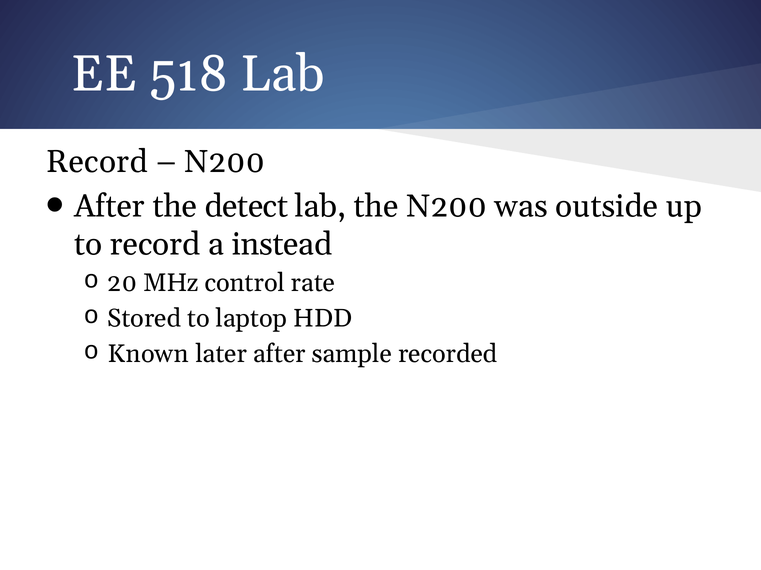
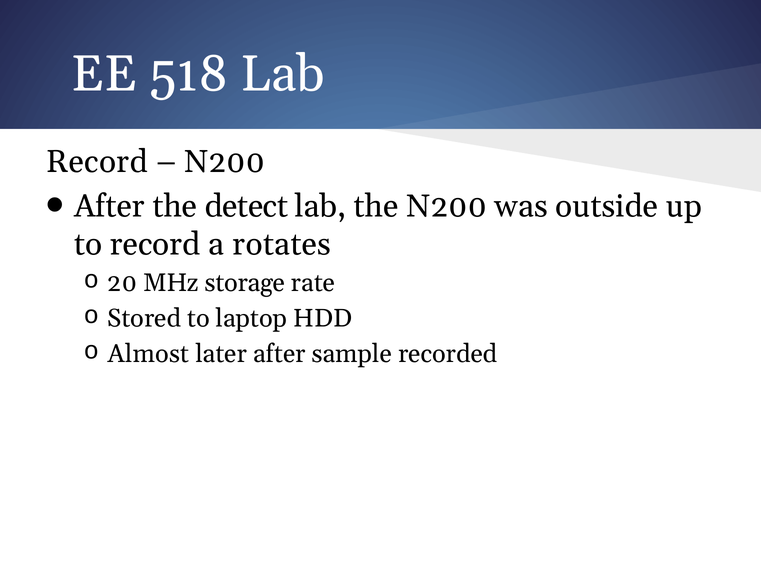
instead: instead -> rotates
control: control -> storage
Known: Known -> Almost
